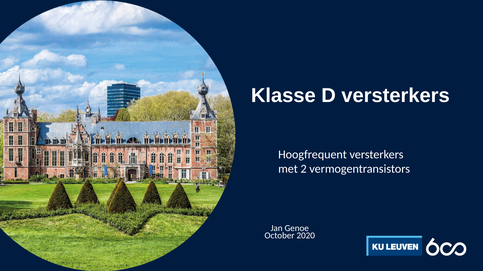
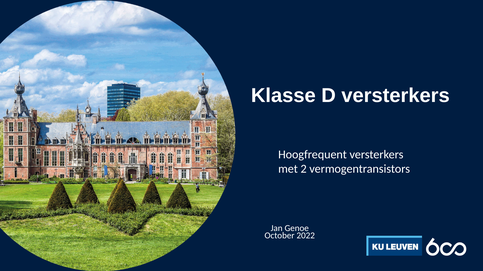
2020: 2020 -> 2022
